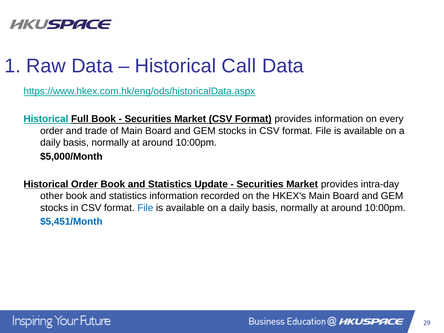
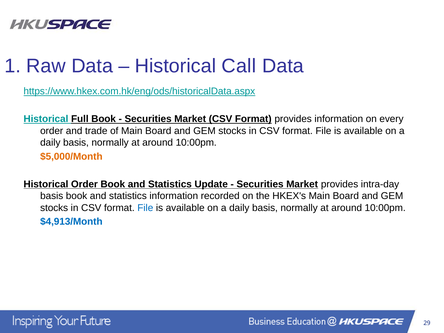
$5,000/Month colour: black -> orange
other at (52, 196): other -> basis
$5,451/Month: $5,451/Month -> $4,913/Month
